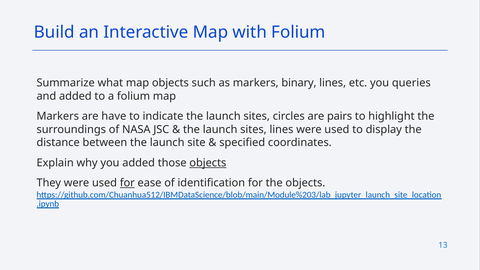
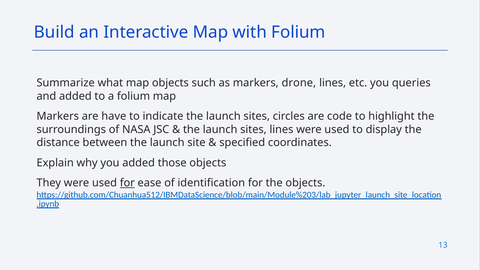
binary: binary -> drone
pairs: pairs -> code
objects at (208, 163) underline: present -> none
